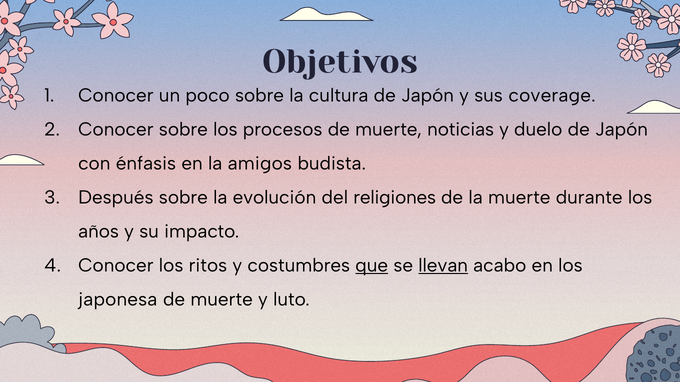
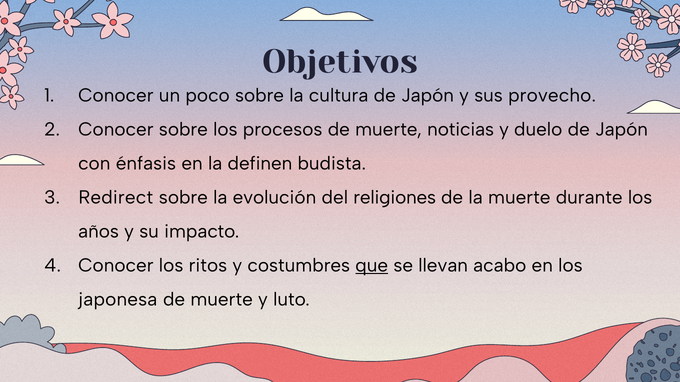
coverage: coverage -> provecho
amigos: amigos -> definen
Después: Después -> Redirect
llevan underline: present -> none
